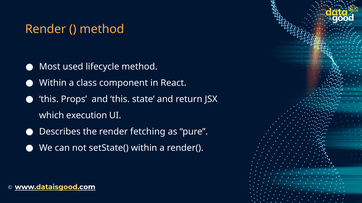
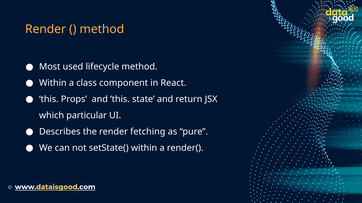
execution: execution -> particular
